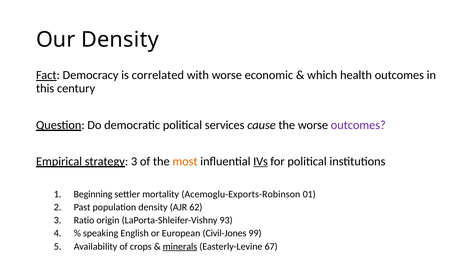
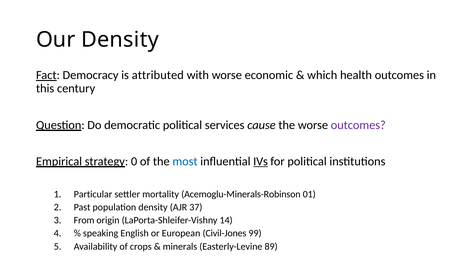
correlated: correlated -> attributed
strategy 3: 3 -> 0
most colour: orange -> blue
Beginning: Beginning -> Particular
Acemoglu-Exports-Robinson: Acemoglu-Exports-Robinson -> Acemoglu-Minerals-Robinson
62: 62 -> 37
Ratio: Ratio -> From
93: 93 -> 14
minerals underline: present -> none
67: 67 -> 89
